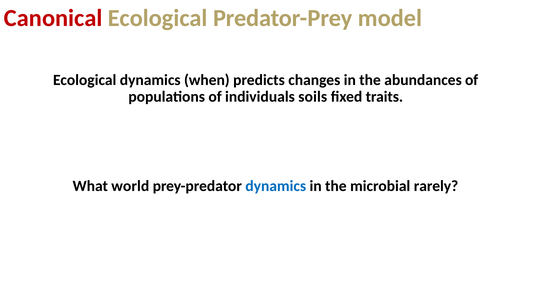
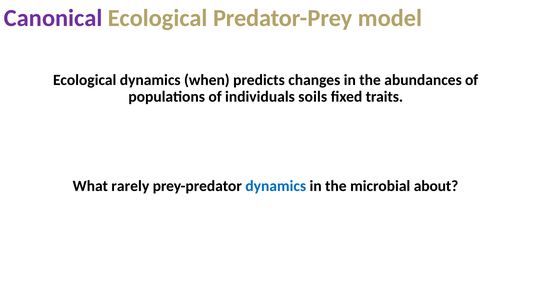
Canonical colour: red -> purple
world: world -> rarely
rarely: rarely -> about
